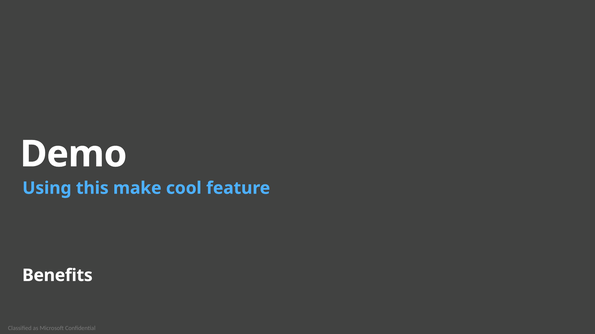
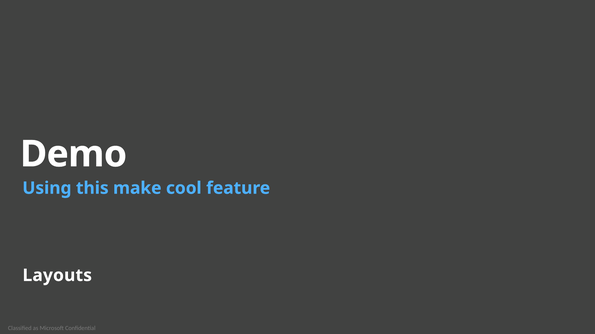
Benefits: Benefits -> Layouts
